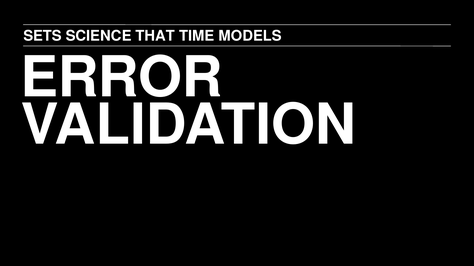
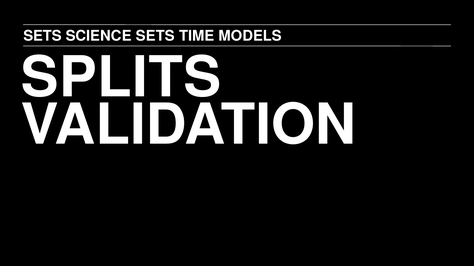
SCIENCE THAT: THAT -> SETS
ERROR: ERROR -> SPLITS
